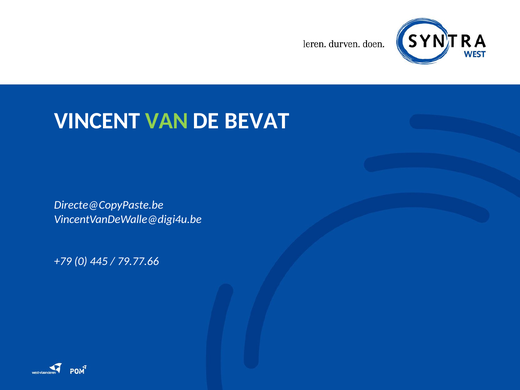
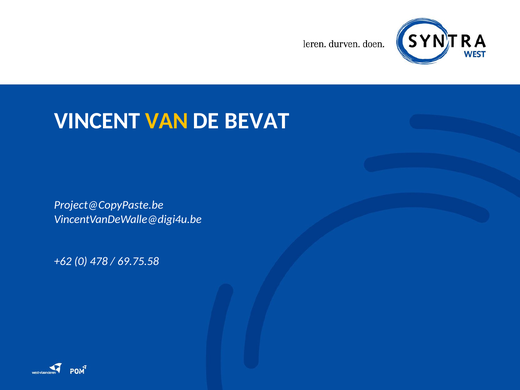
VAN colour: light green -> yellow
Directe@CopyPaste.be: Directe@CopyPaste.be -> Project@CopyPaste.be
+79: +79 -> +62
445: 445 -> 478
79.77.66: 79.77.66 -> 69.75.58
